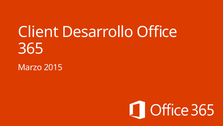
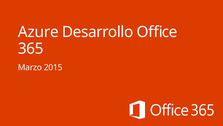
Client: Client -> Azure
